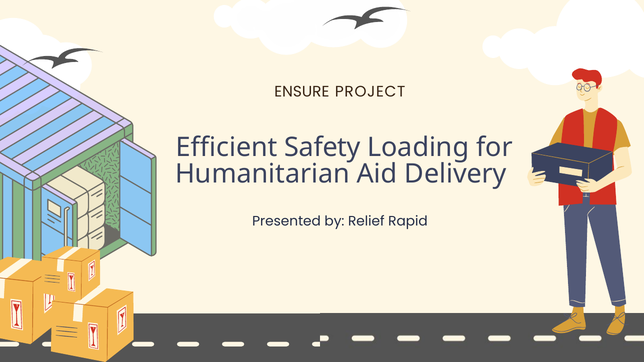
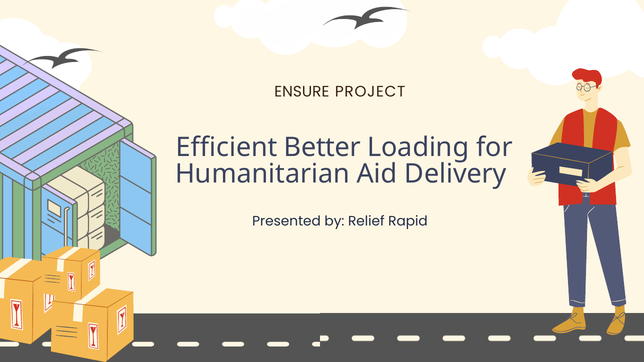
Safety: Safety -> Better
